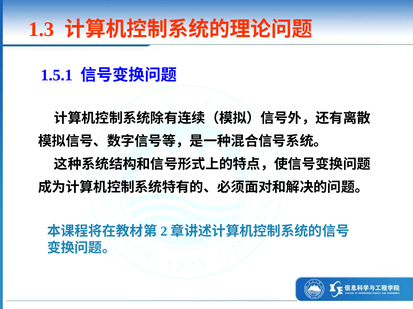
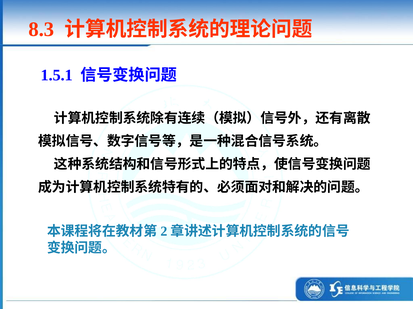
1.3: 1.3 -> 8.3
